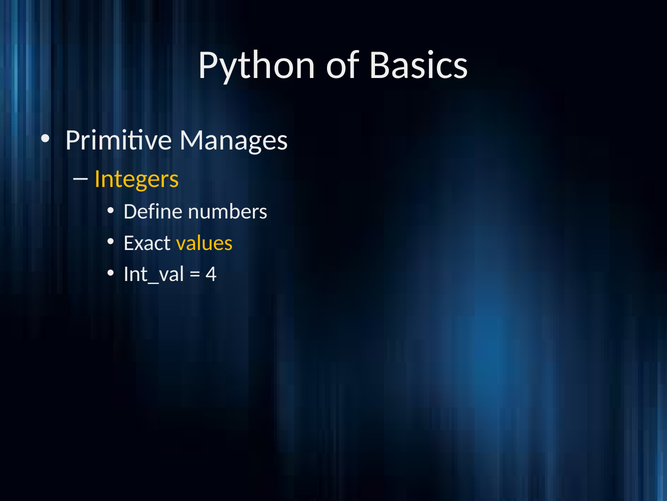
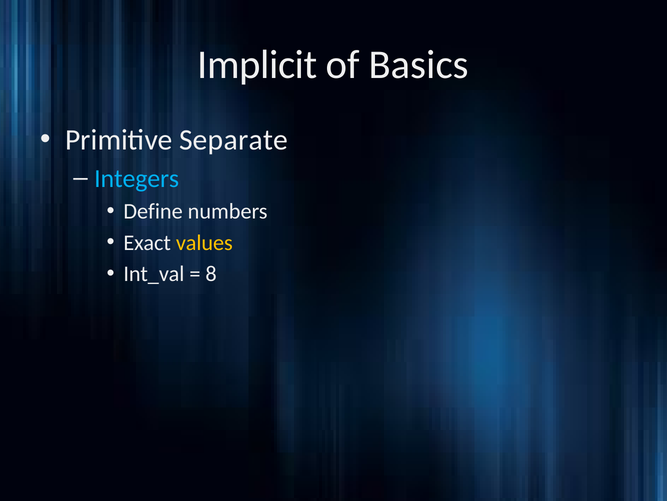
Python: Python -> Implicit
Manages: Manages -> Separate
Integers colour: yellow -> light blue
4: 4 -> 8
